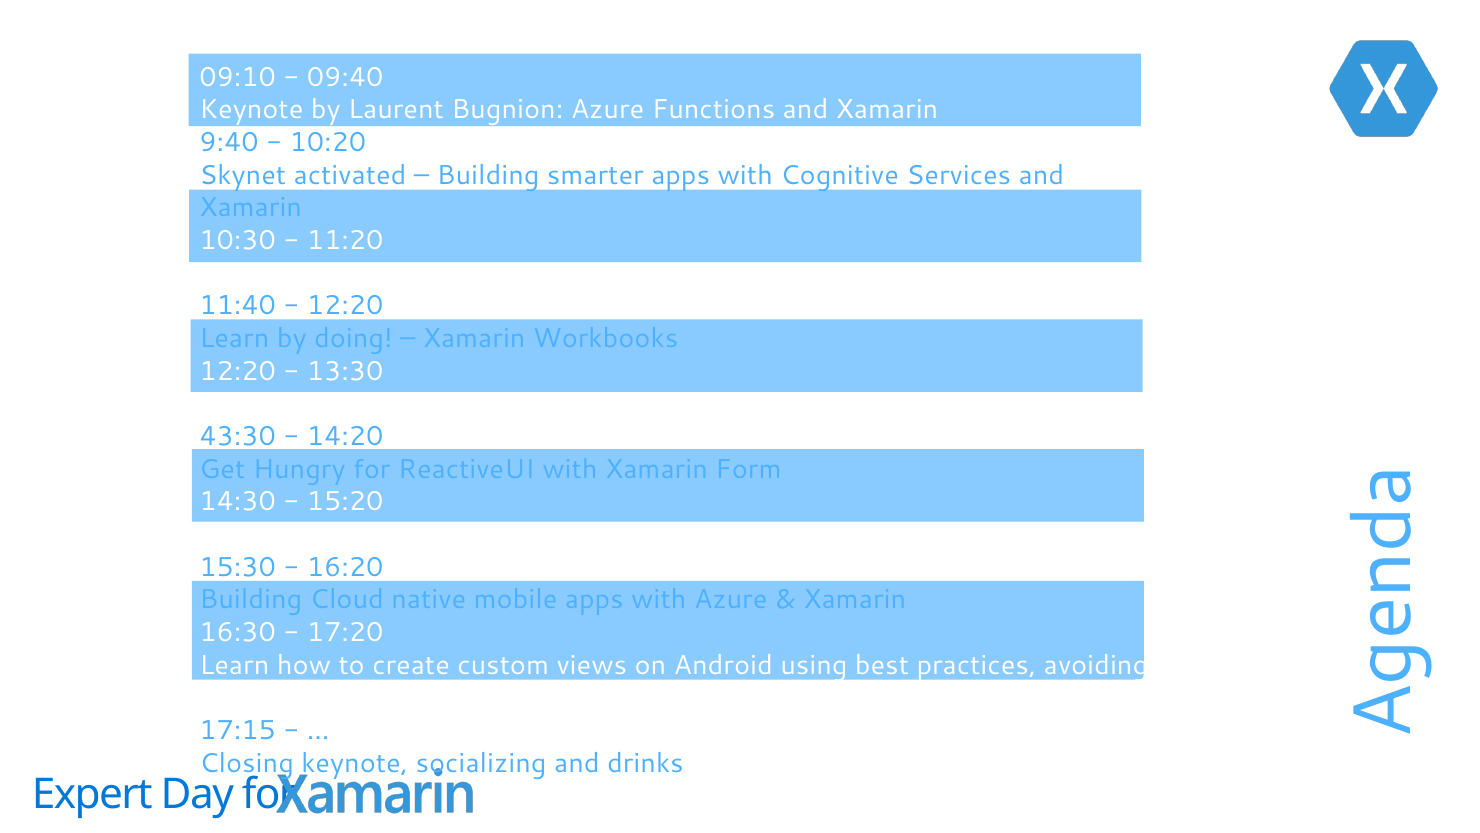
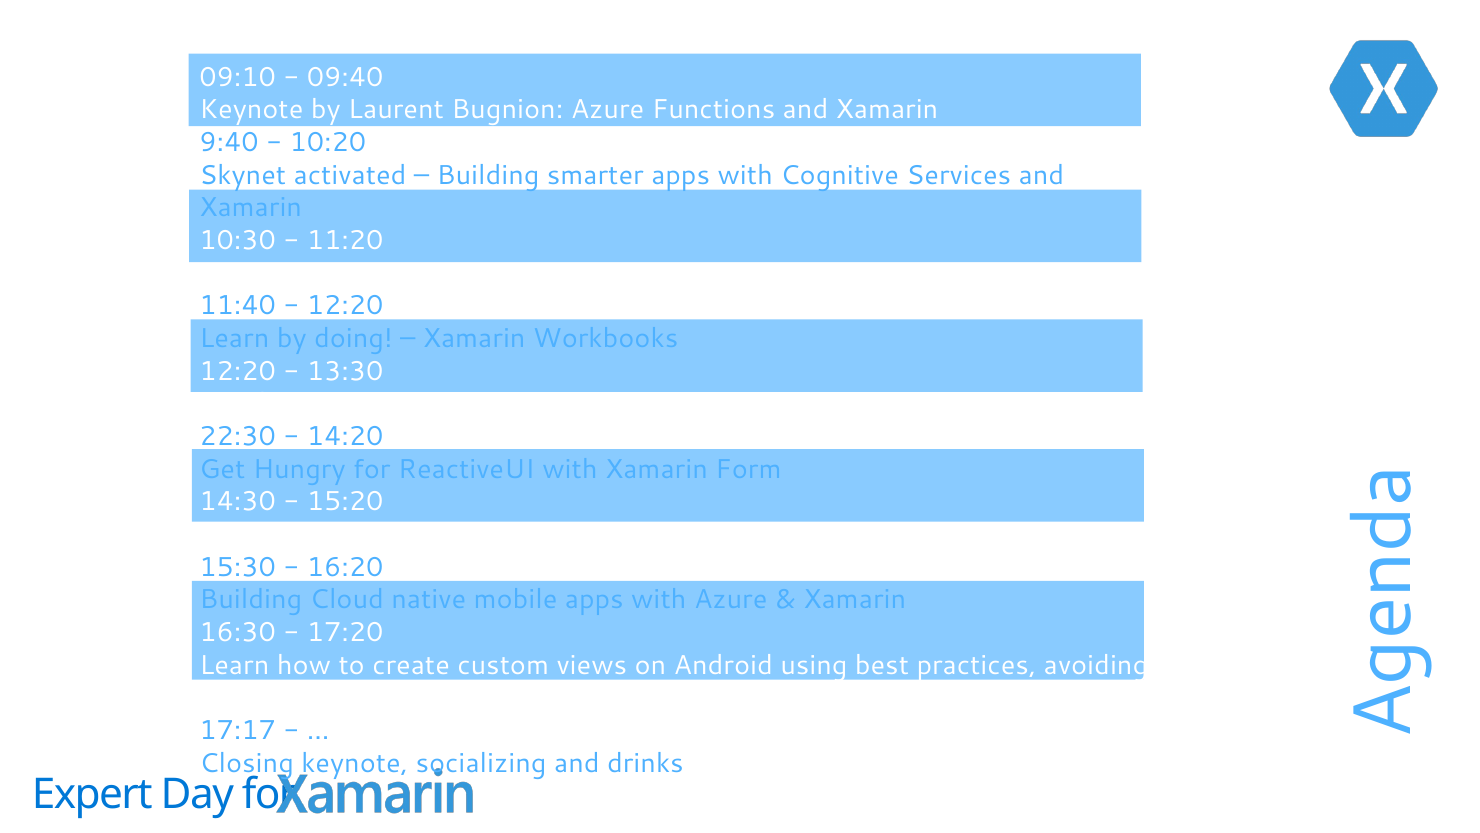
43:30: 43:30 -> 22:30
17:15: 17:15 -> 17:17
